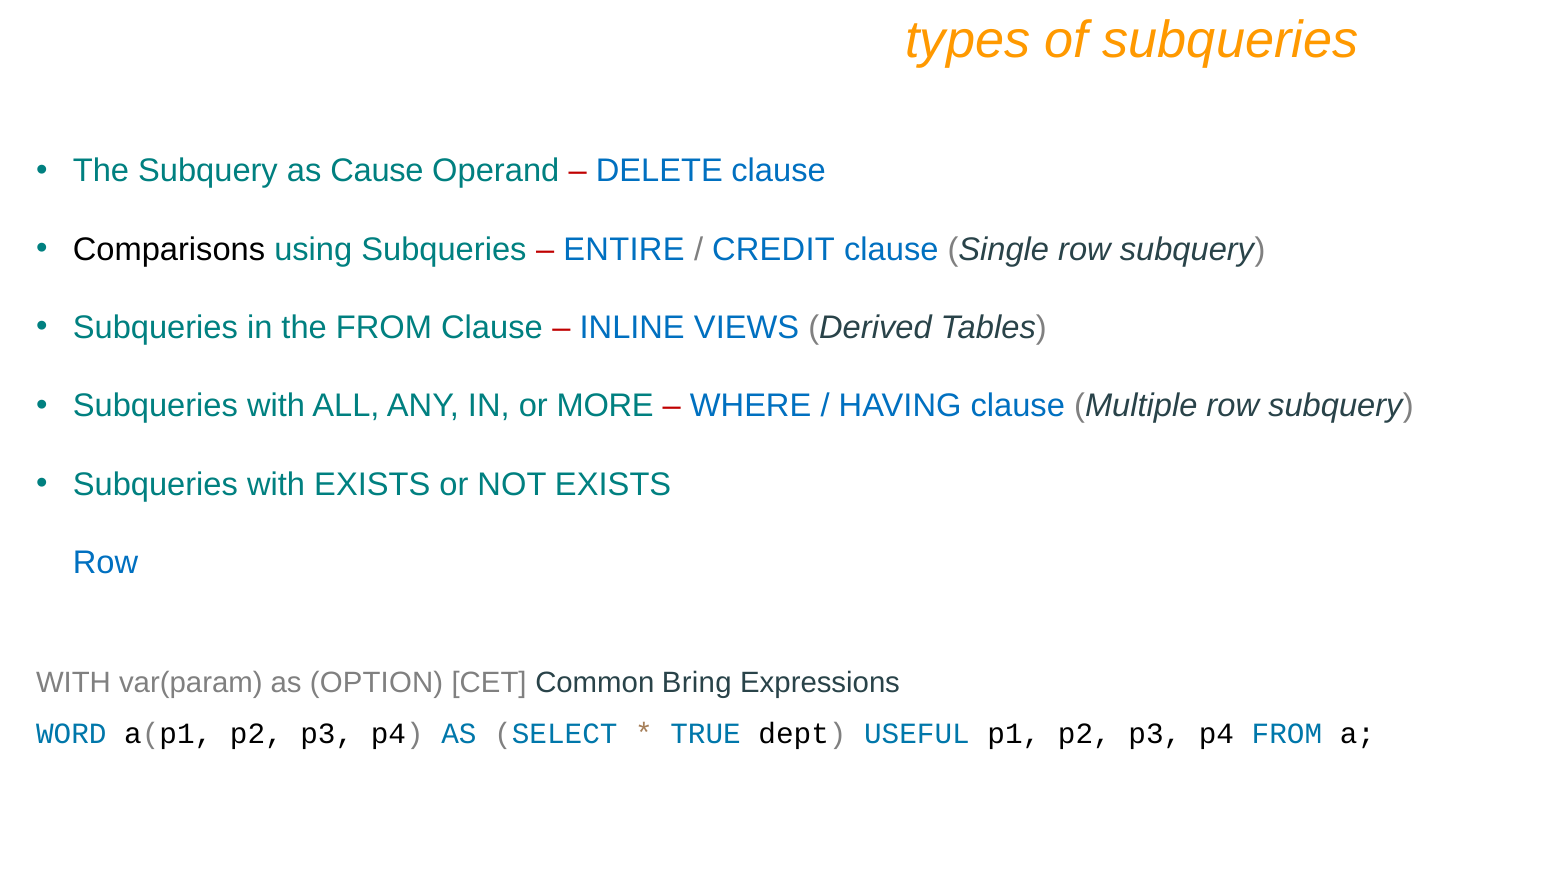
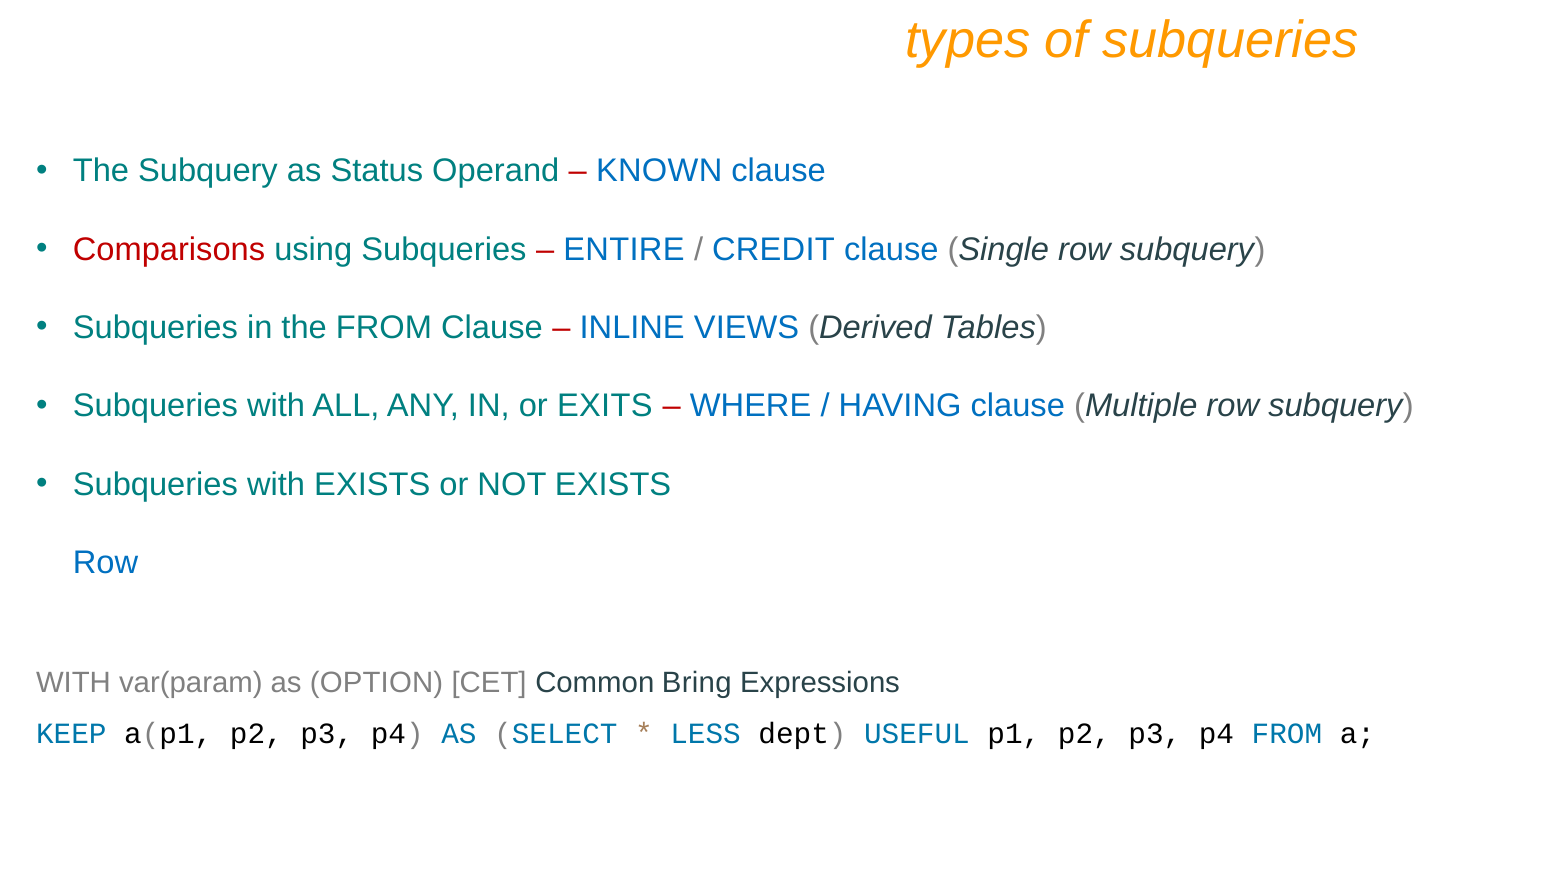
Cause: Cause -> Status
DELETE: DELETE -> KNOWN
Comparisons colour: black -> red
MORE: MORE -> EXITS
WORD: WORD -> KEEP
TRUE: TRUE -> LESS
